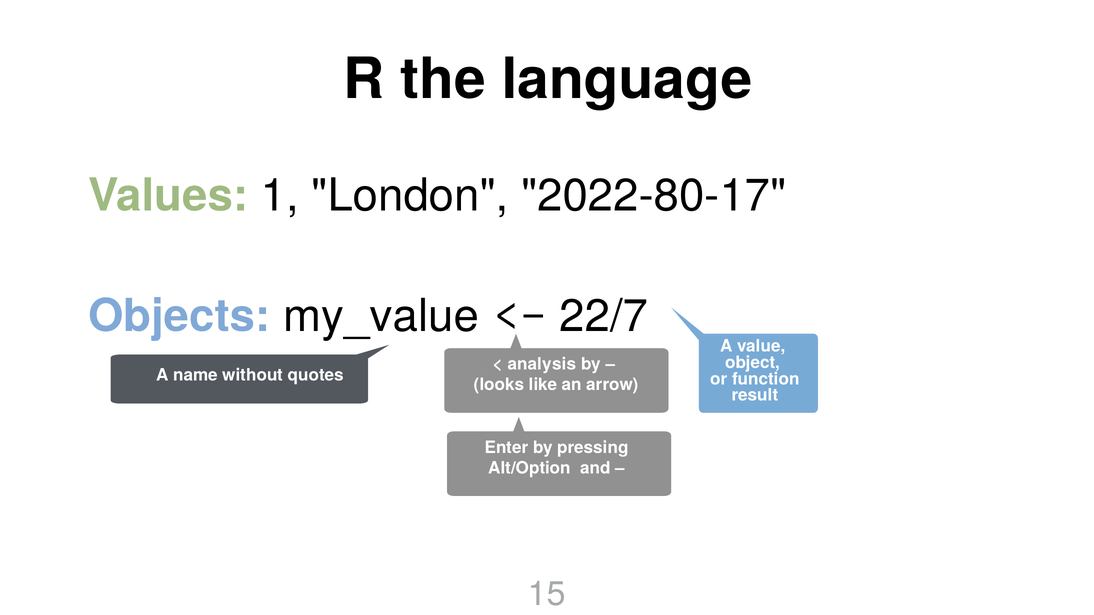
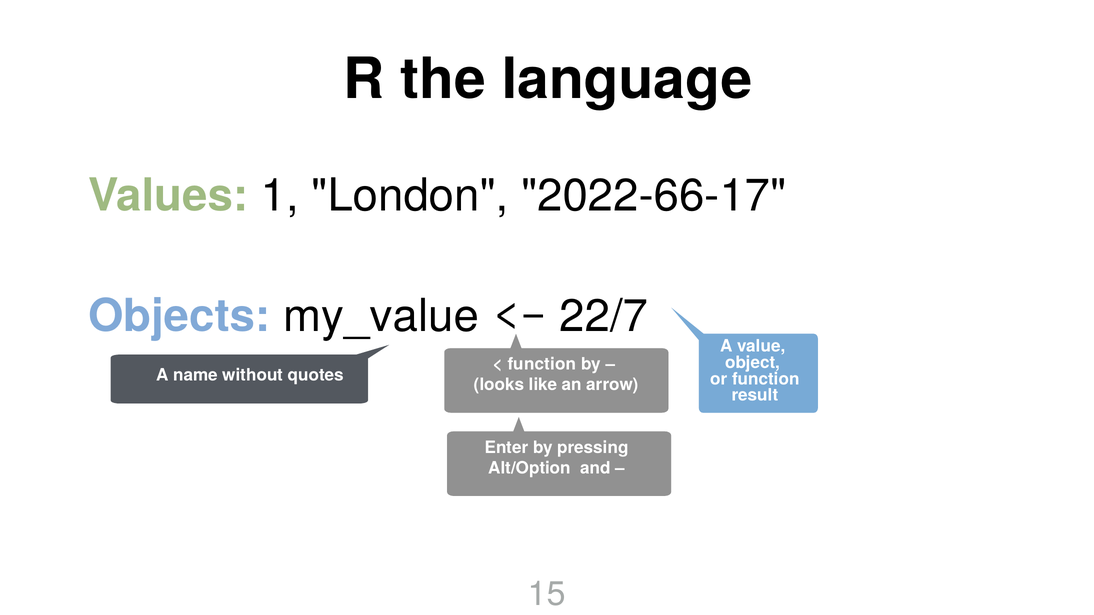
2022-80-17: 2022-80-17 -> 2022-66-17
analysis at (542, 364): analysis -> function
